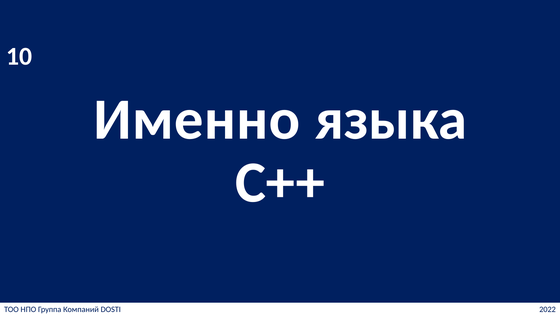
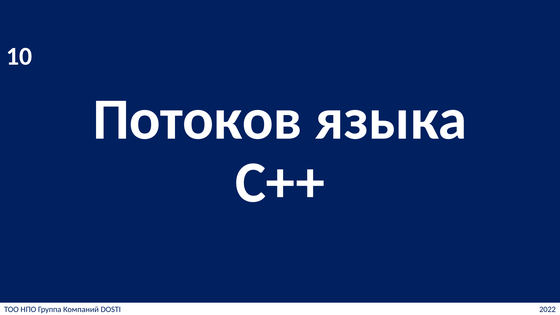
Именно: Именно -> Потоков
